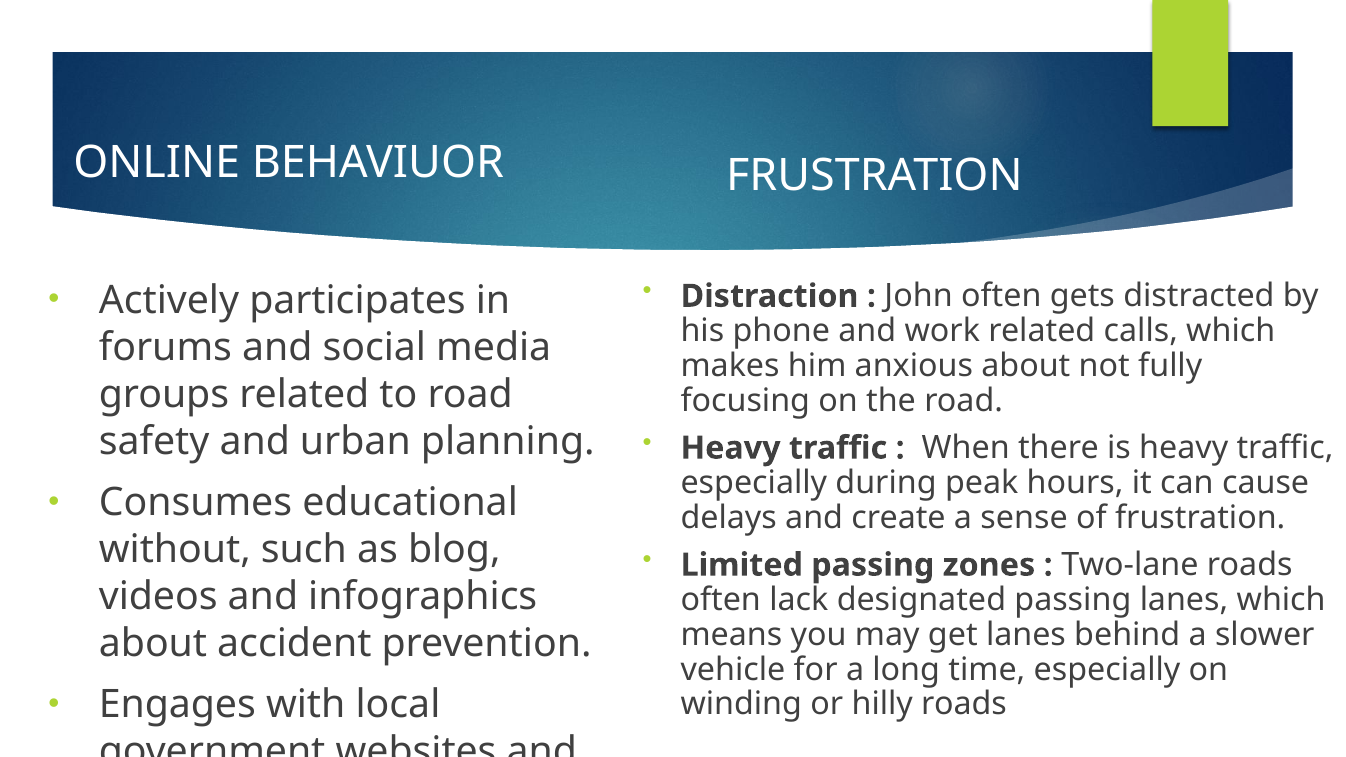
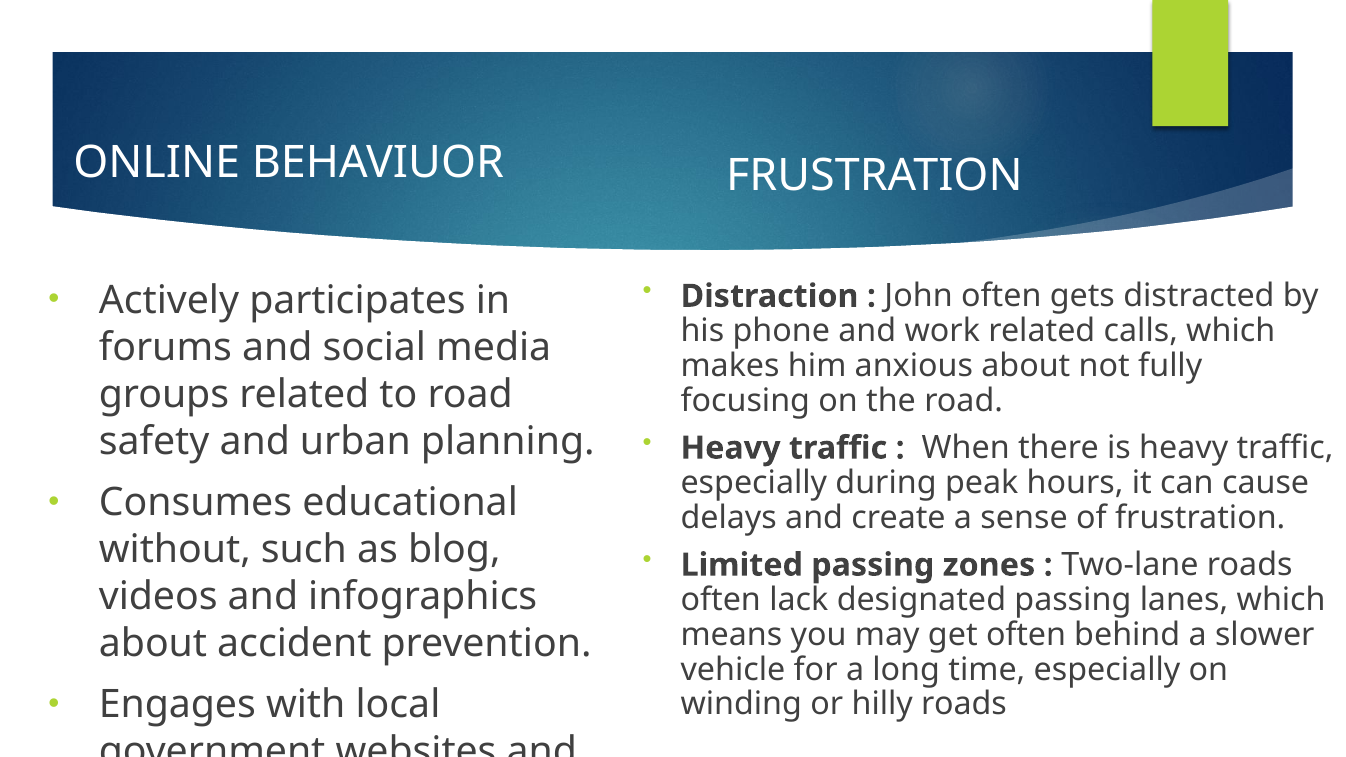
get lanes: lanes -> often
